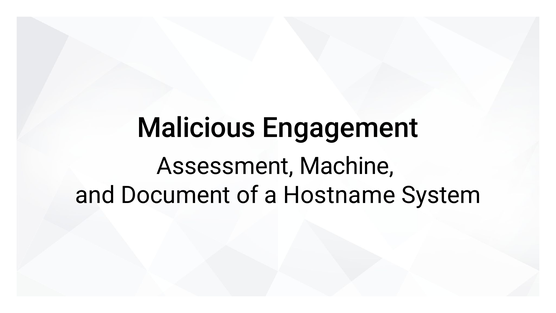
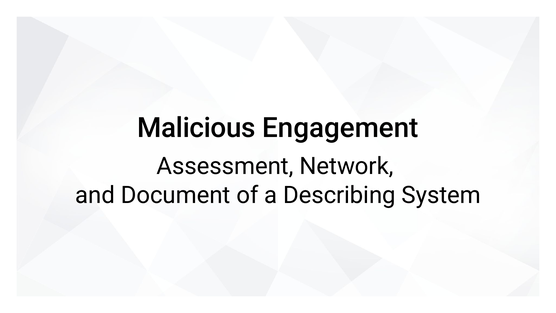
Machine: Machine -> Network
Hostname: Hostname -> Describing
